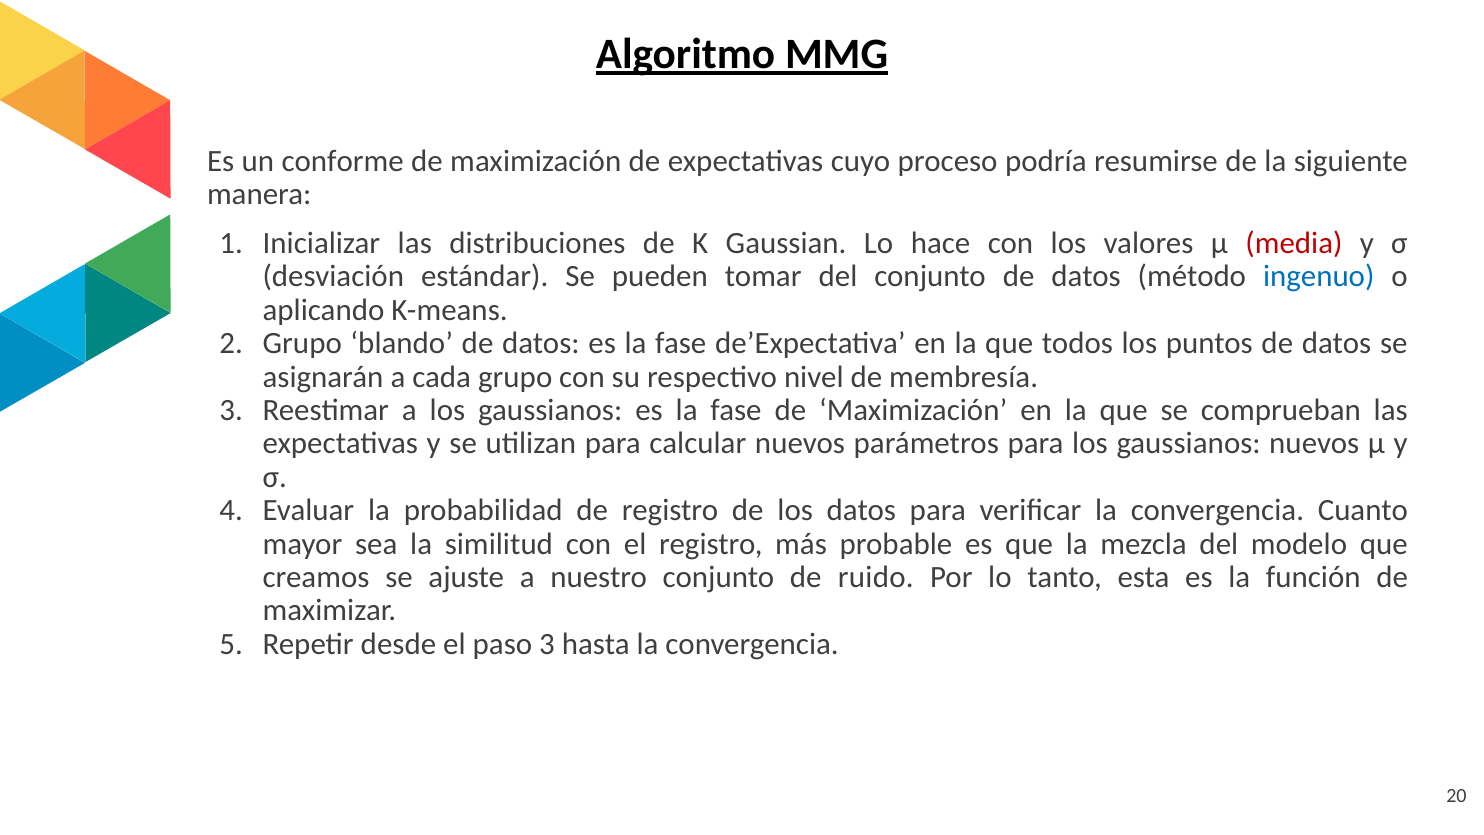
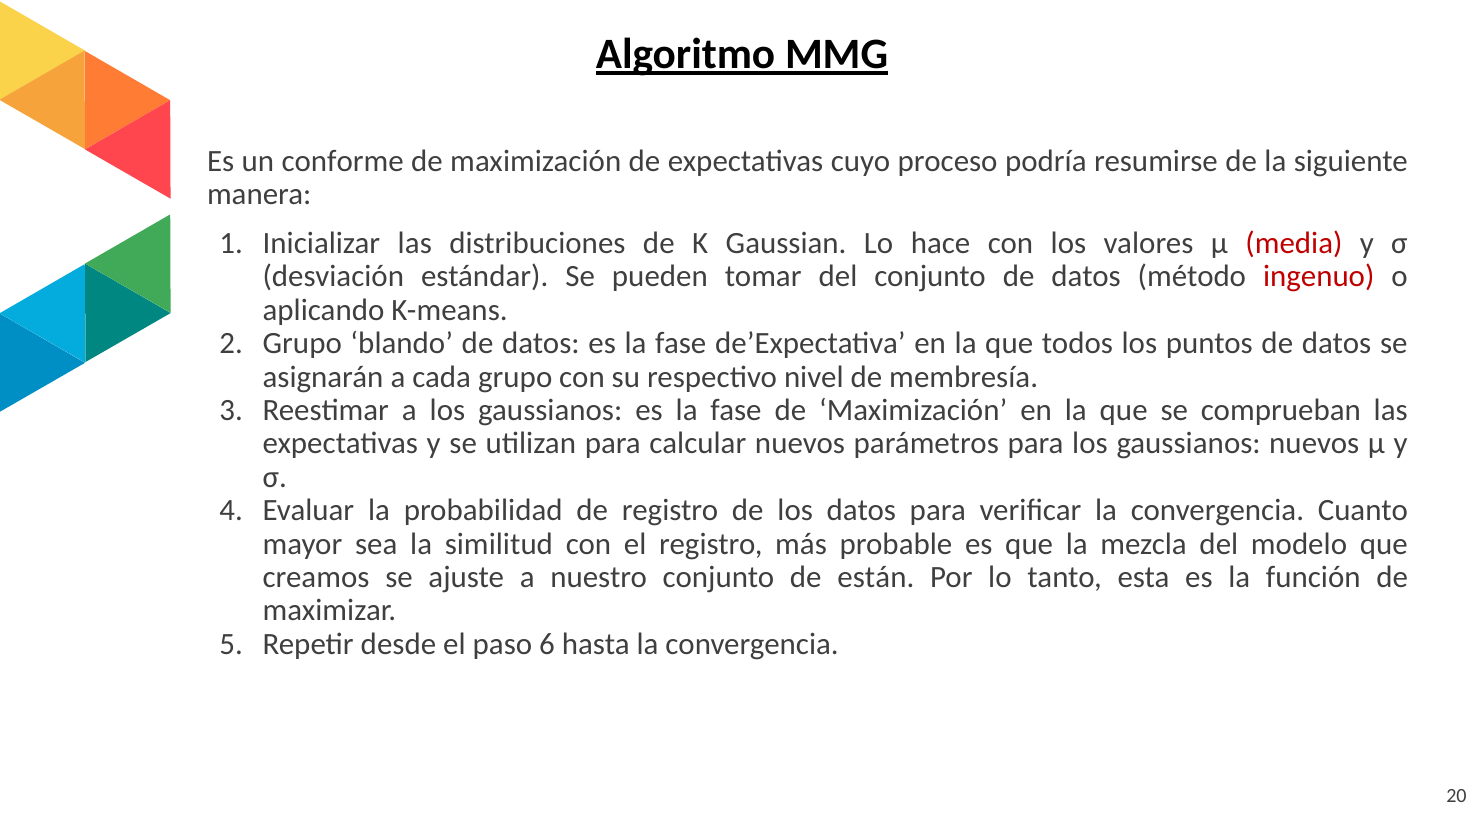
ingenuo colour: blue -> red
ruido: ruido -> están
paso 3: 3 -> 6
